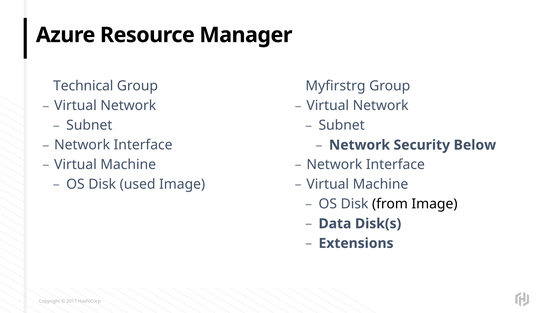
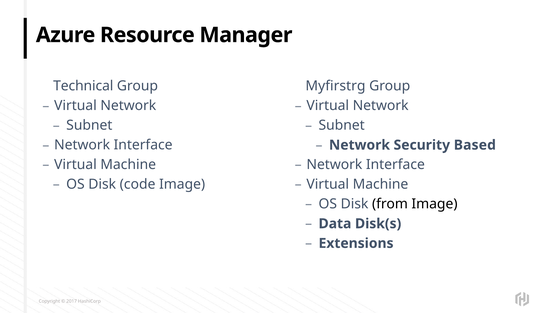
Below: Below -> Based
used: used -> code
